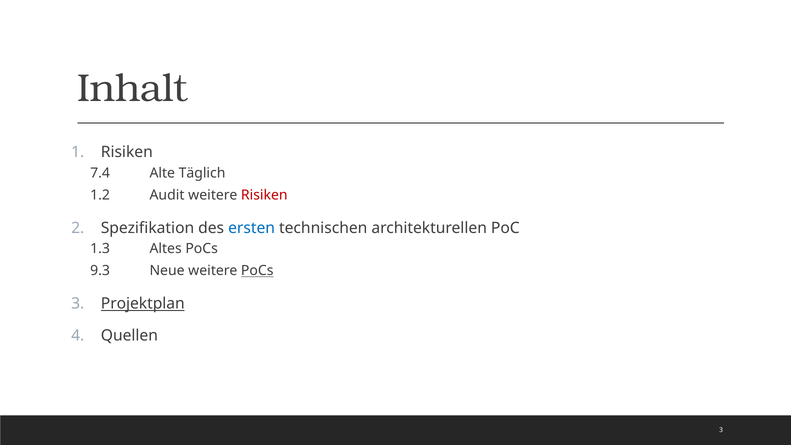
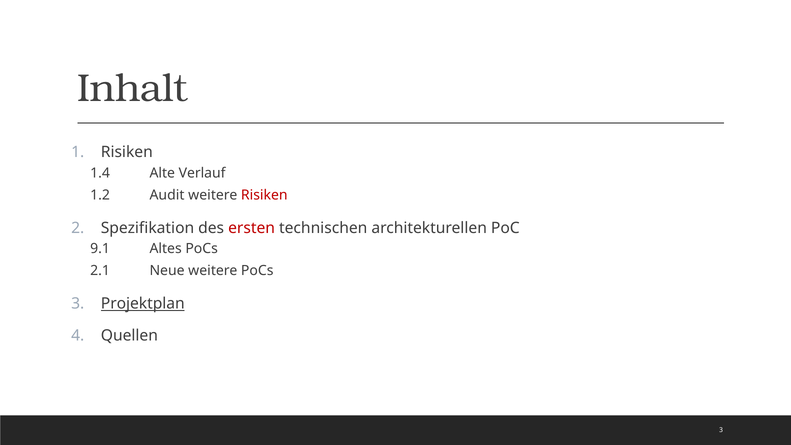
7.4: 7.4 -> 1.4
Täglich: Täglich -> Verlauf
ersten colour: blue -> red
1.3: 1.3 -> 9.1
9.3: 9.3 -> 2.1
PoCs at (257, 271) underline: present -> none
